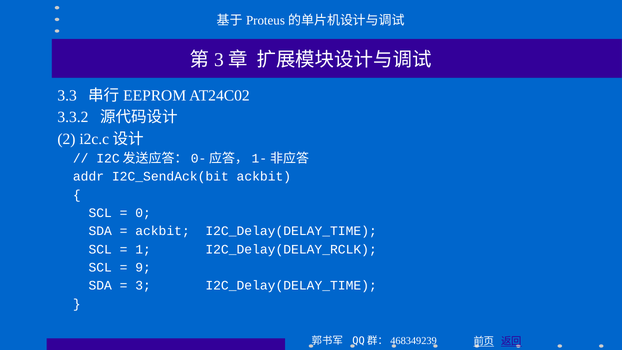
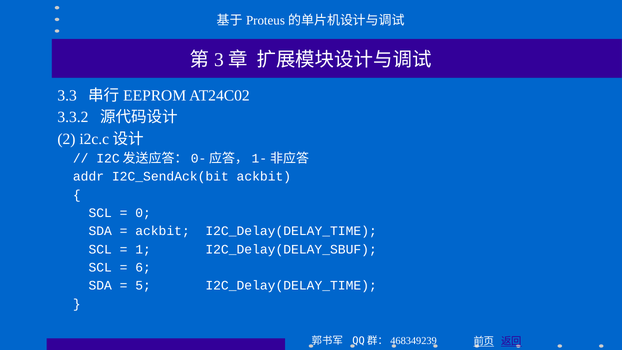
I2C_Delay(DELAY_RCLK: I2C_Delay(DELAY_RCLK -> I2C_Delay(DELAY_SBUF
9: 9 -> 6
3 at (143, 285): 3 -> 5
